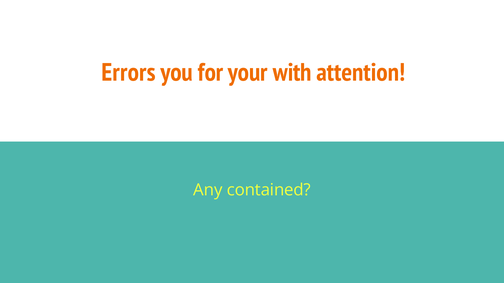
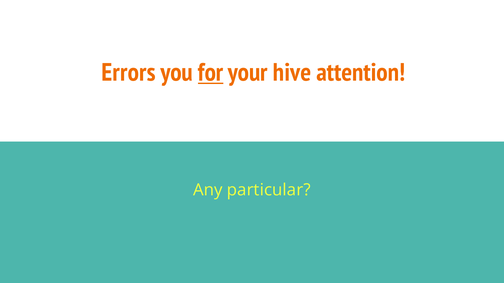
for underline: none -> present
with: with -> hive
contained: contained -> particular
